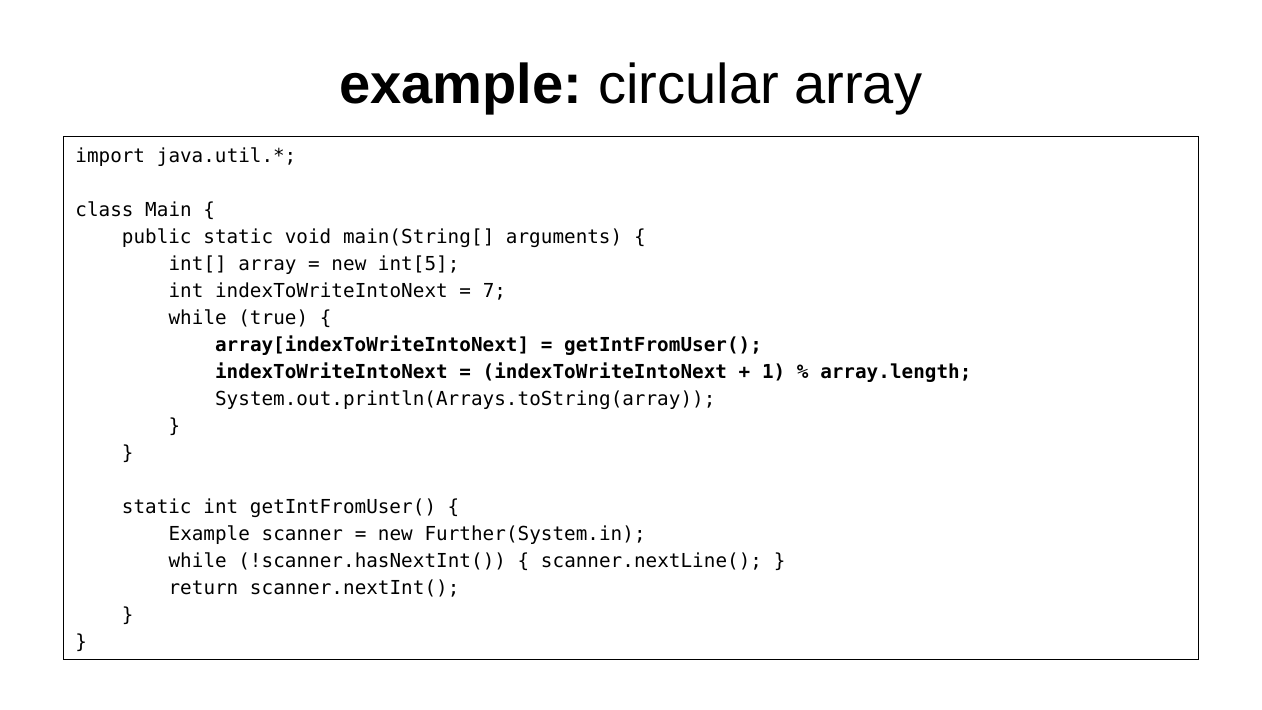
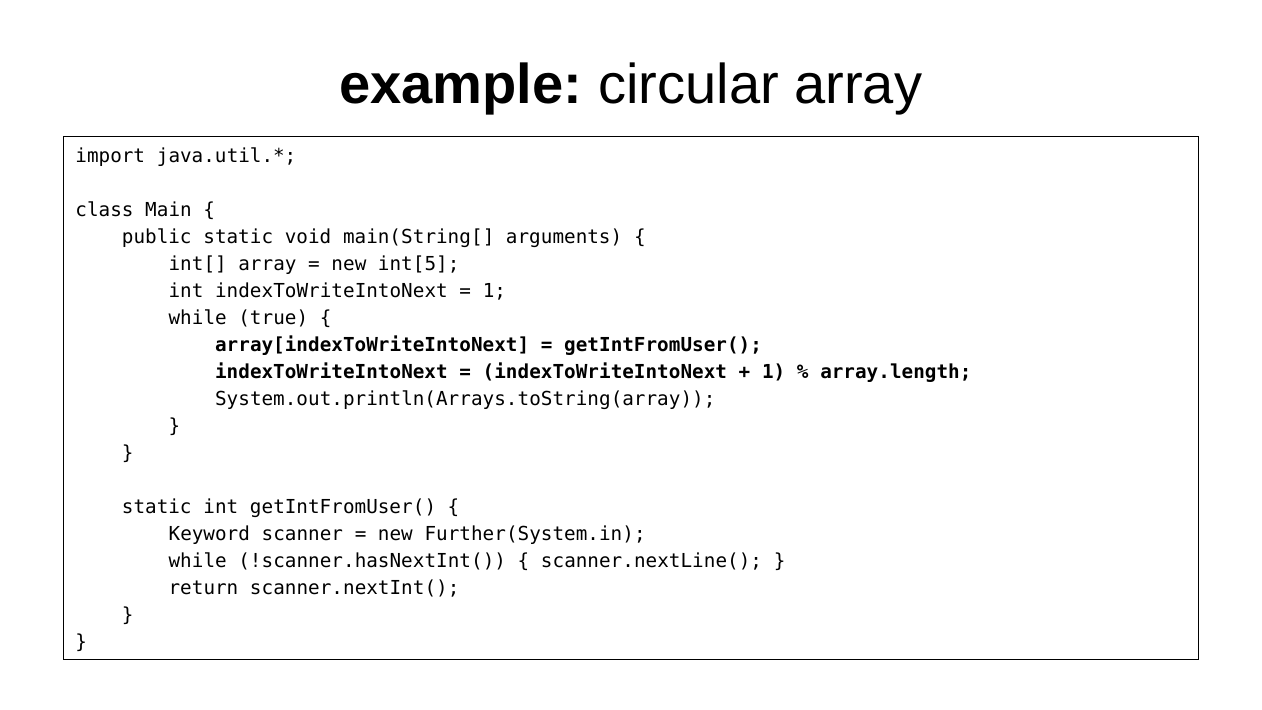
7 at (494, 291): 7 -> 1
Example at (209, 534): Example -> Keyword
